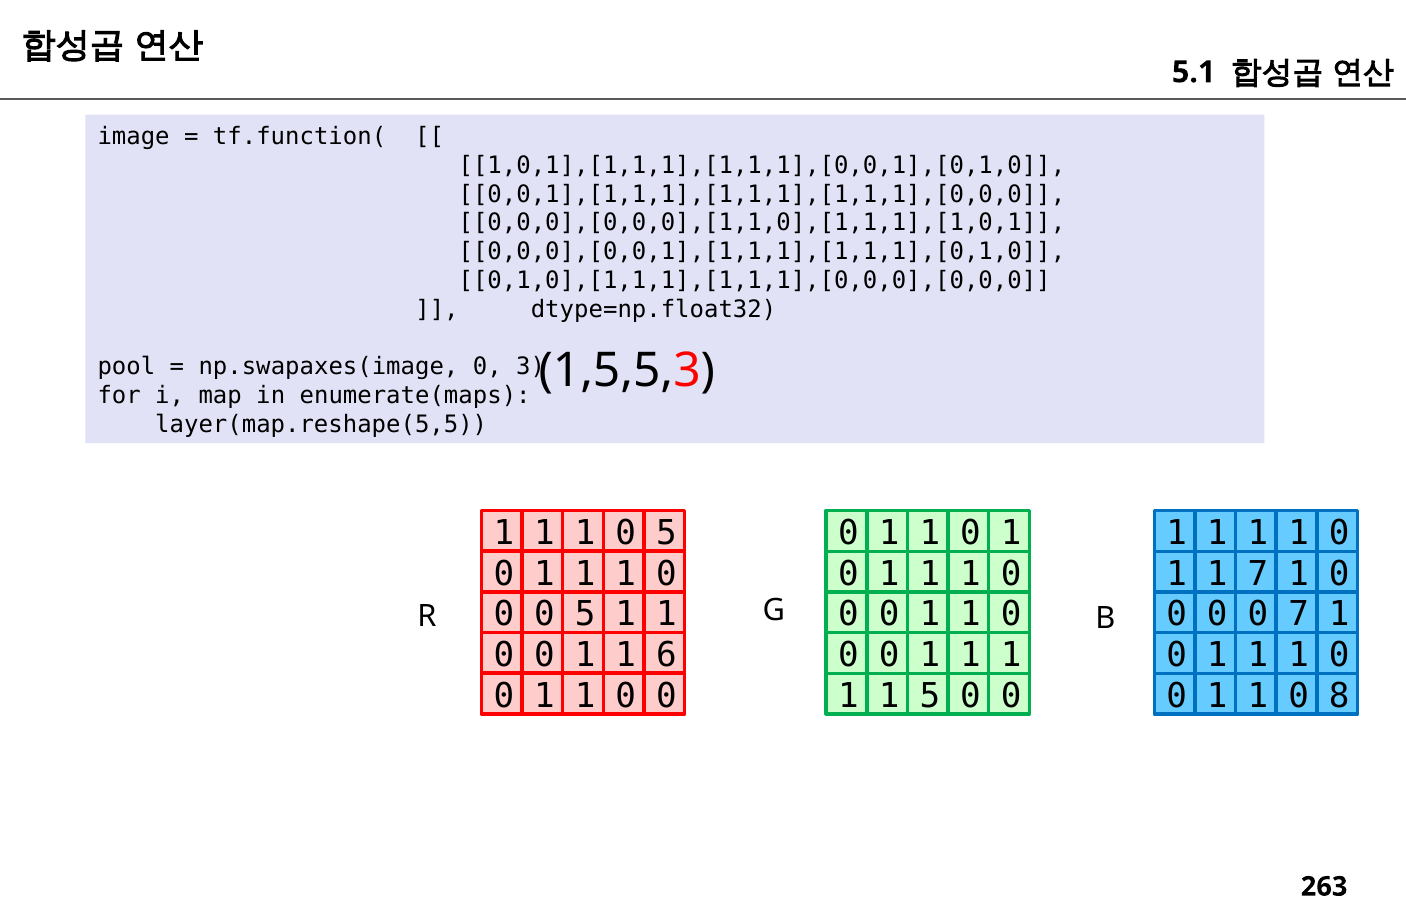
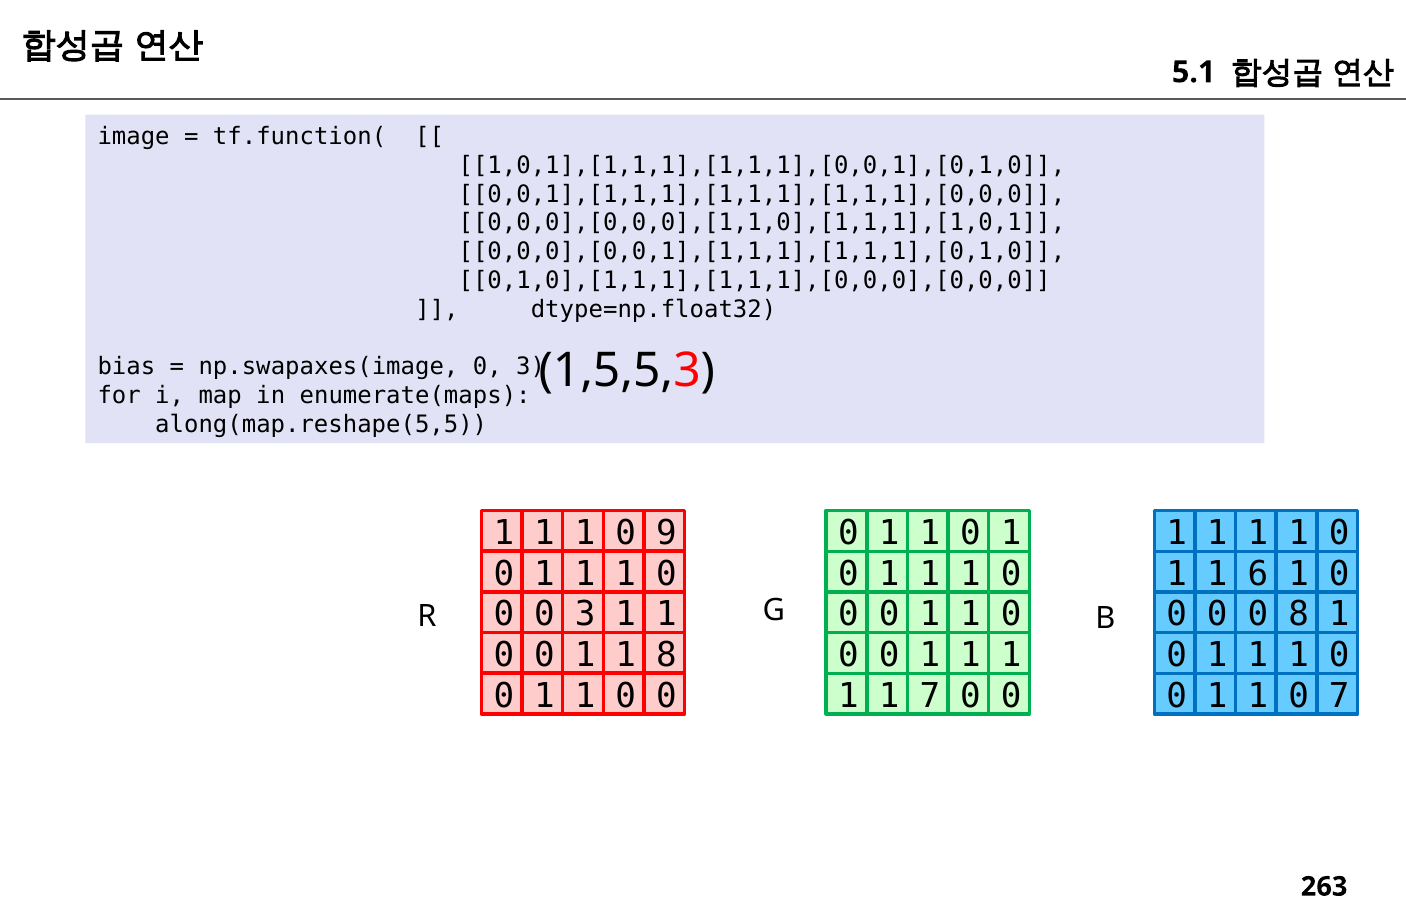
pool: pool -> bias
layer(map.reshape(5,5: layer(map.reshape(5,5 -> along(map.reshape(5,5
1 0 5: 5 -> 9
1 7: 7 -> 6
0 0 5: 5 -> 3
0 7: 7 -> 8
1 6: 6 -> 8
1 5: 5 -> 7
0 8: 8 -> 7
